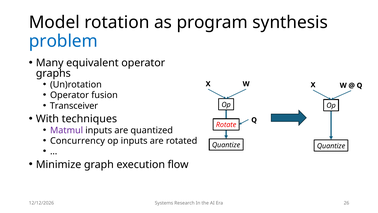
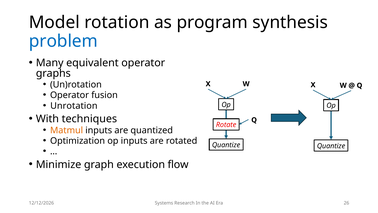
Transceiver: Transceiver -> Unrotation
Matmul colour: purple -> orange
Concurrency: Concurrency -> Optimization
